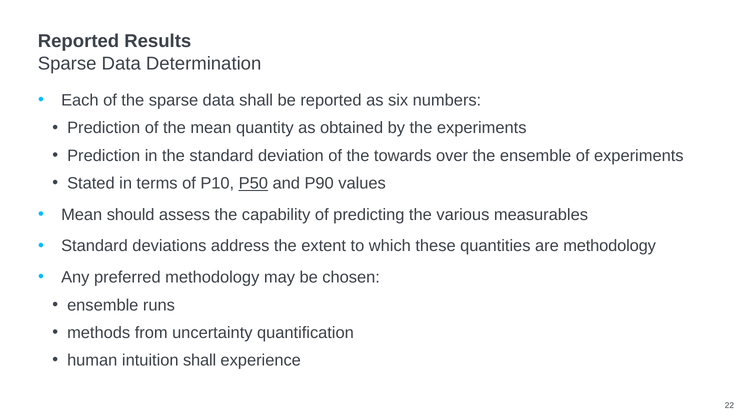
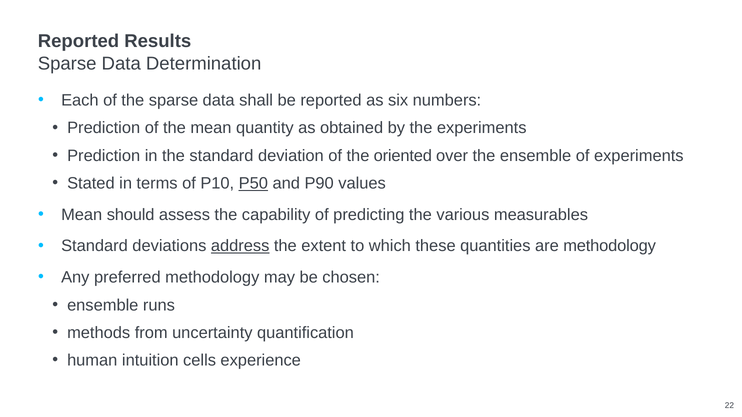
towards: towards -> oriented
address underline: none -> present
intuition shall: shall -> cells
